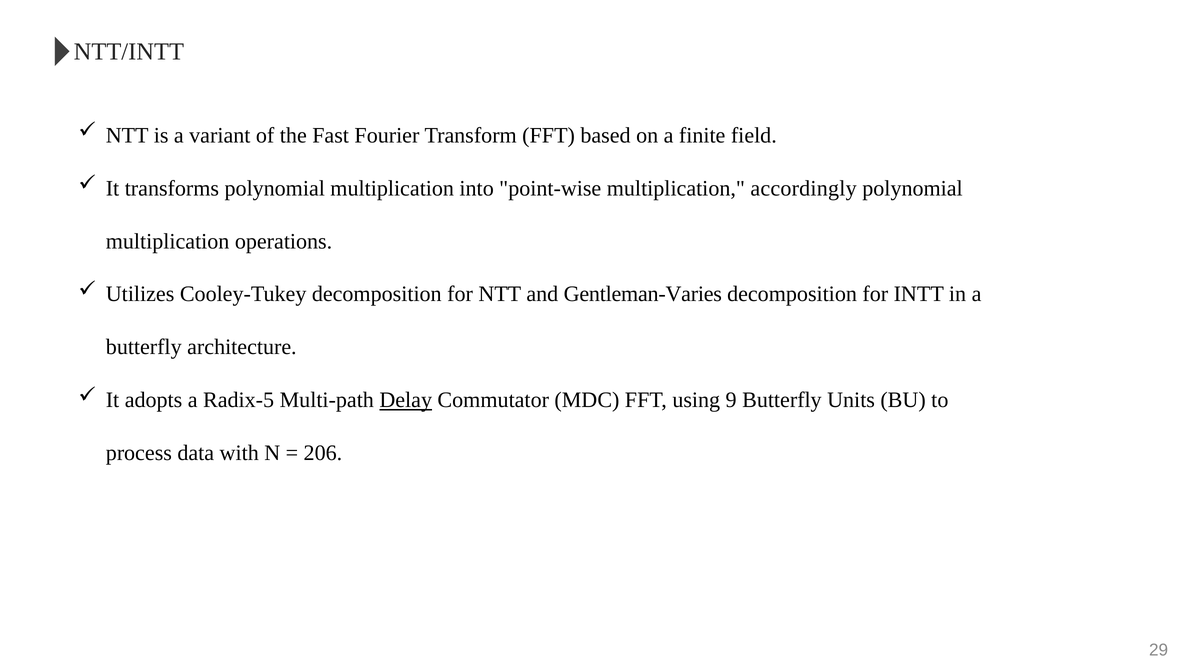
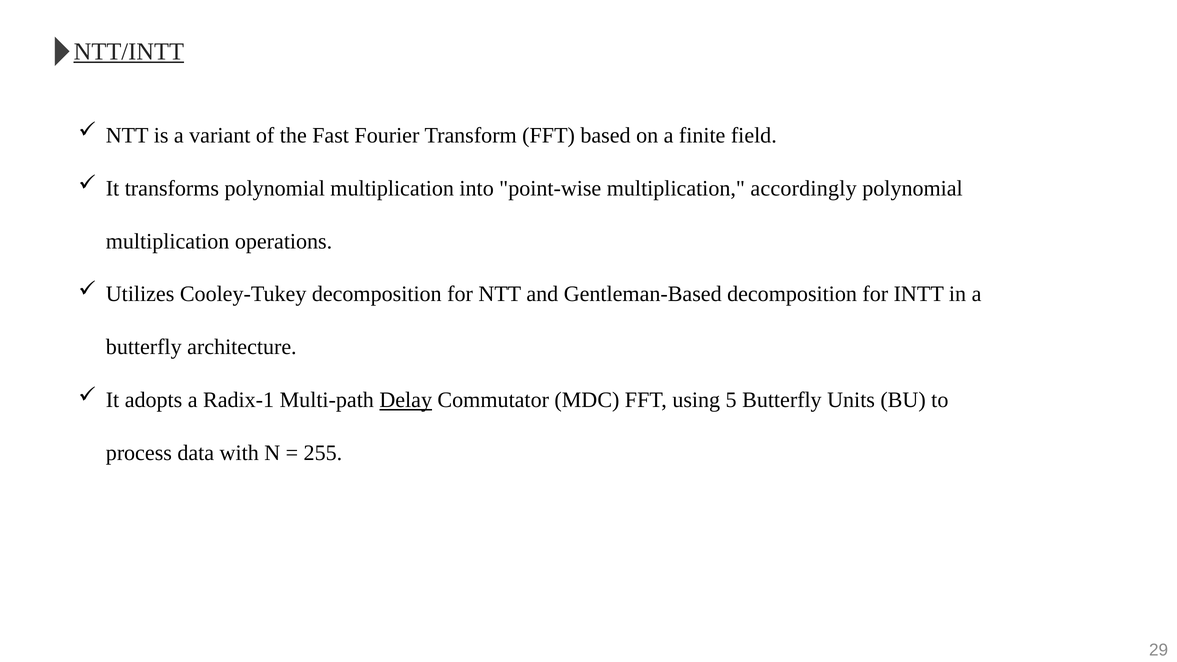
NTT/INTT underline: none -> present
Gentleman-Varies: Gentleman-Varies -> Gentleman-Based
Radix-5: Radix-5 -> Radix-1
9: 9 -> 5
206: 206 -> 255
